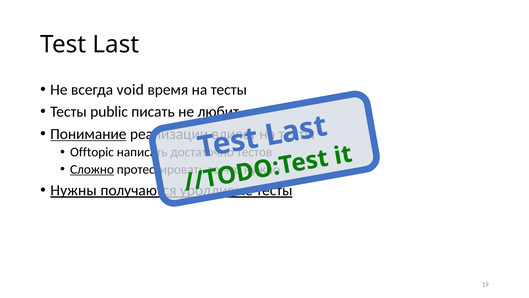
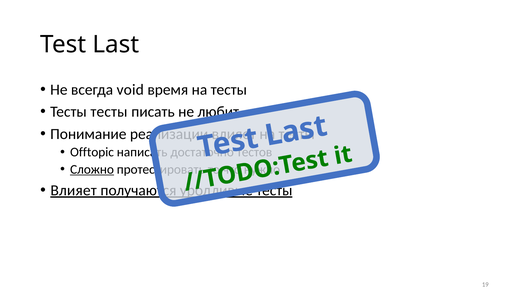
Тесты public: public -> тесты
Понимание underline: present -> none
Нужны at (74, 190): Нужны -> Влияет
